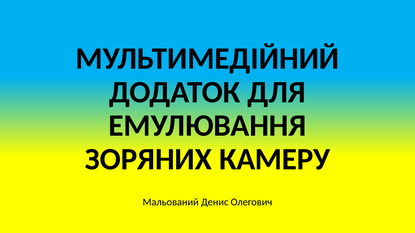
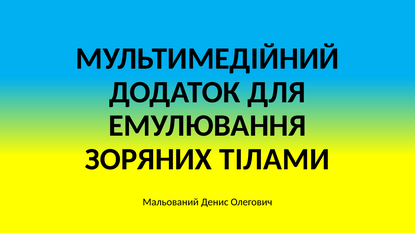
КАМЕРУ: КАМЕРУ -> ТІЛАМИ
